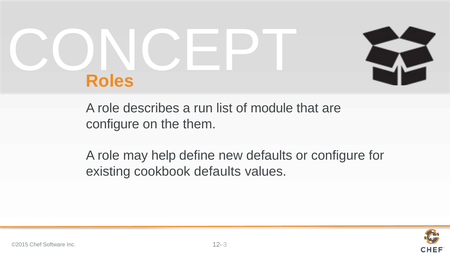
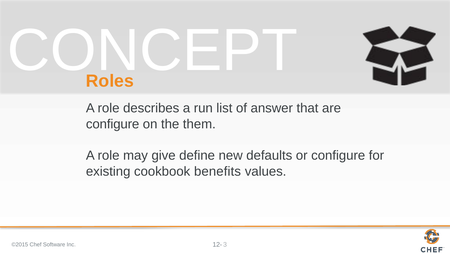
module: module -> answer
help: help -> give
cookbook defaults: defaults -> benefits
